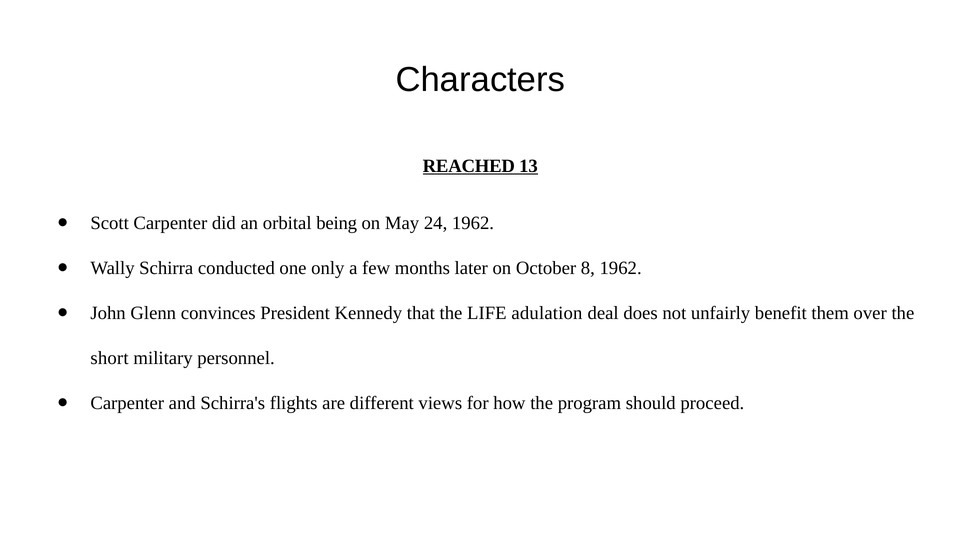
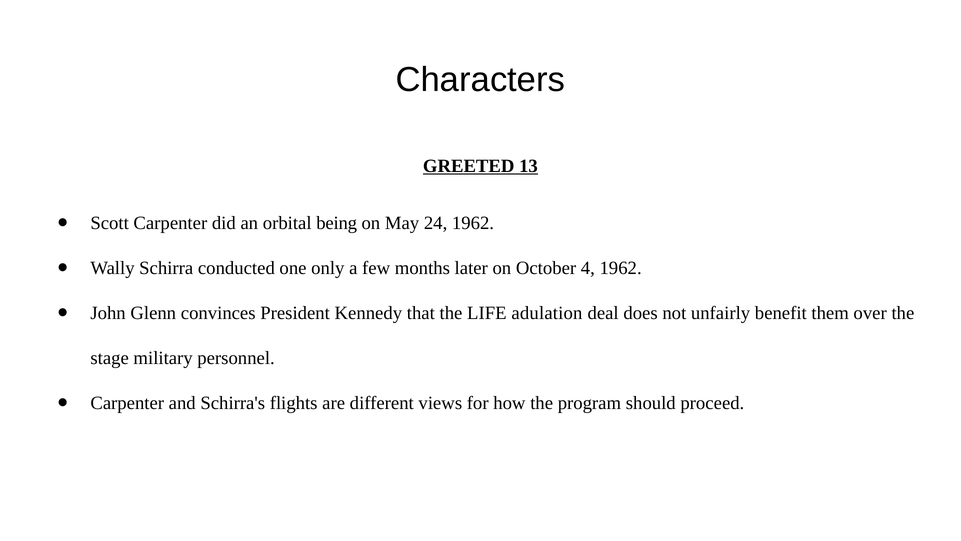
REACHED: REACHED -> GREETED
8: 8 -> 4
short: short -> stage
